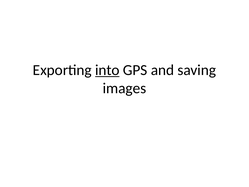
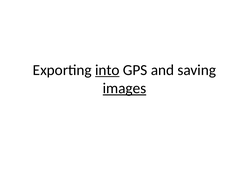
images underline: none -> present
